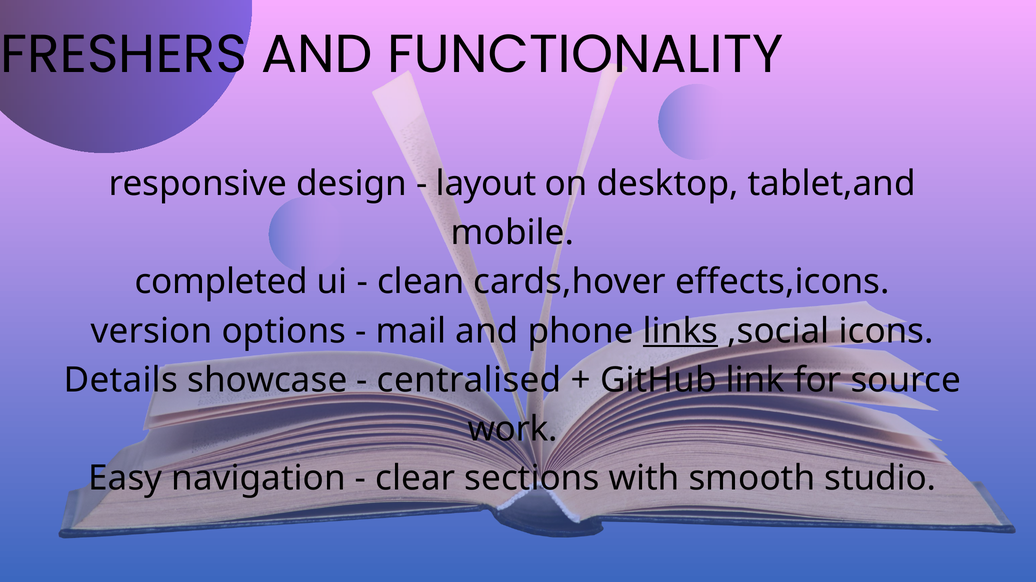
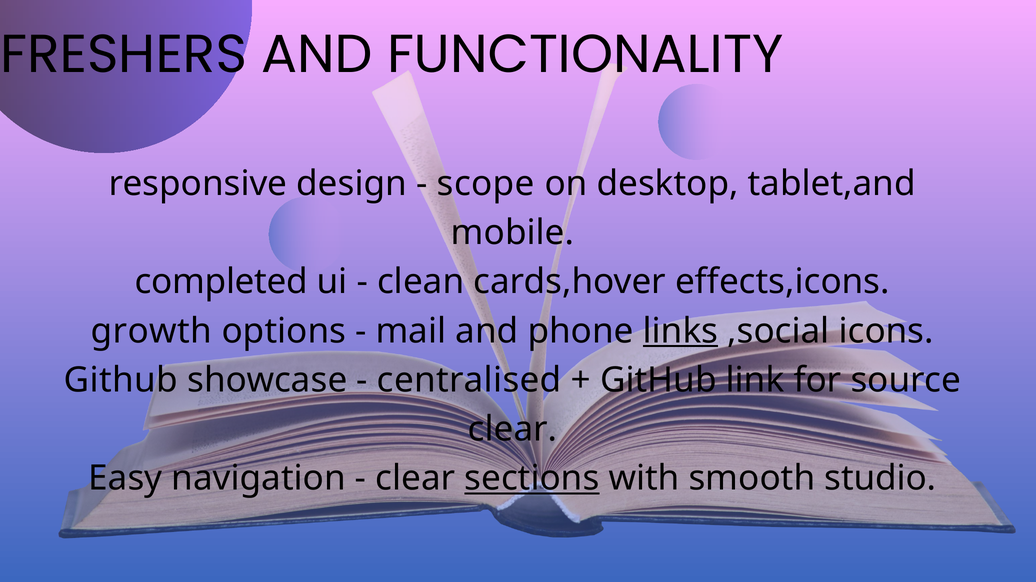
layout: layout -> scope
version: version -> growth
Details at (121, 381): Details -> Github
work at (513, 430): work -> clear
sections underline: none -> present
